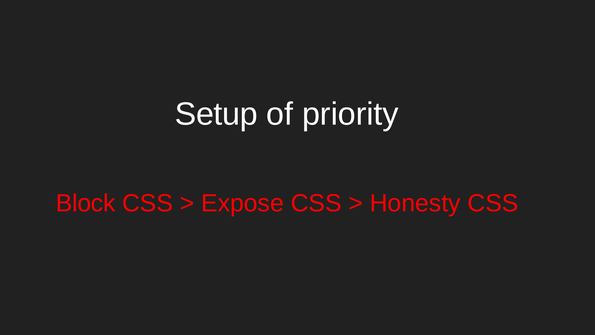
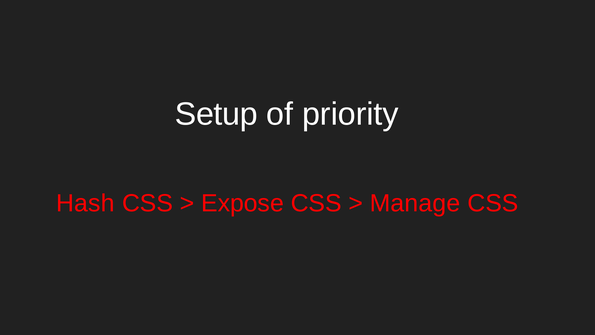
Block: Block -> Hash
Honesty: Honesty -> Manage
